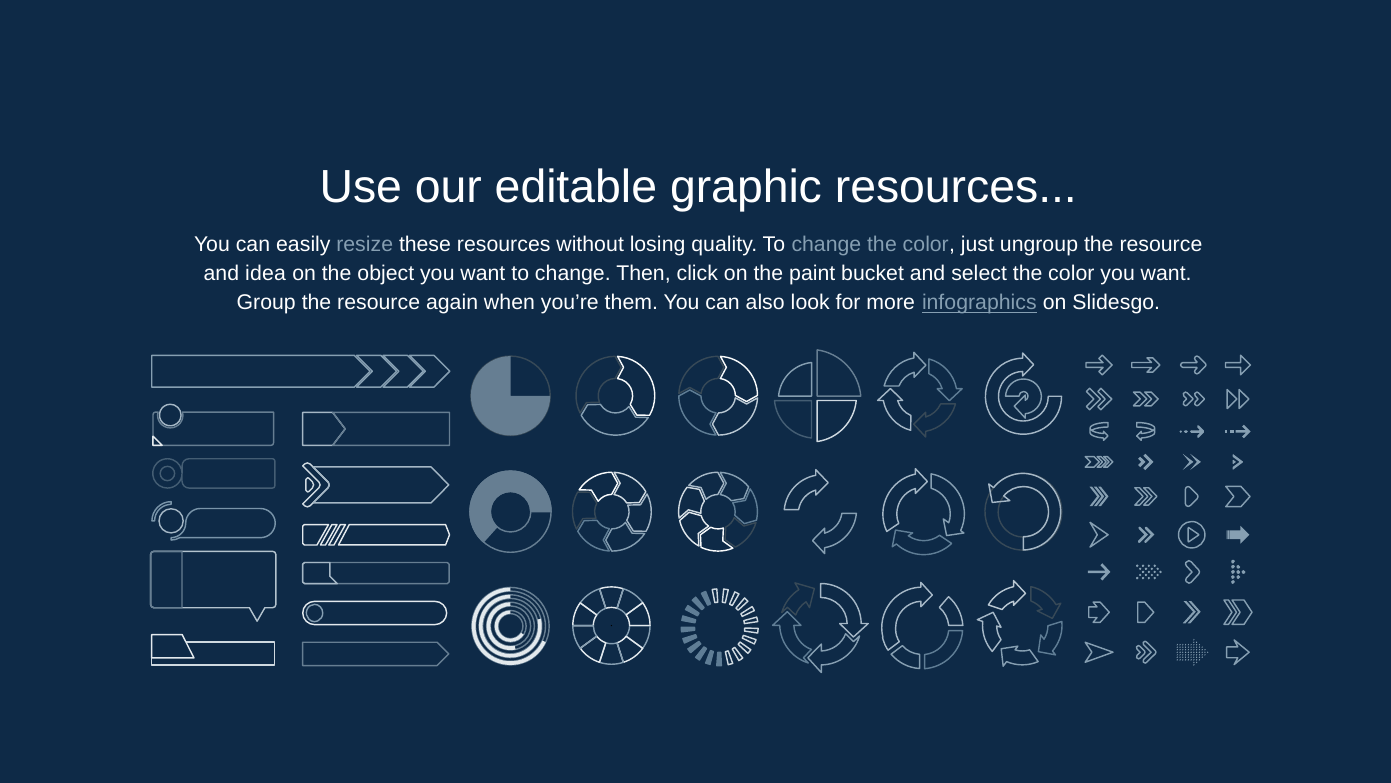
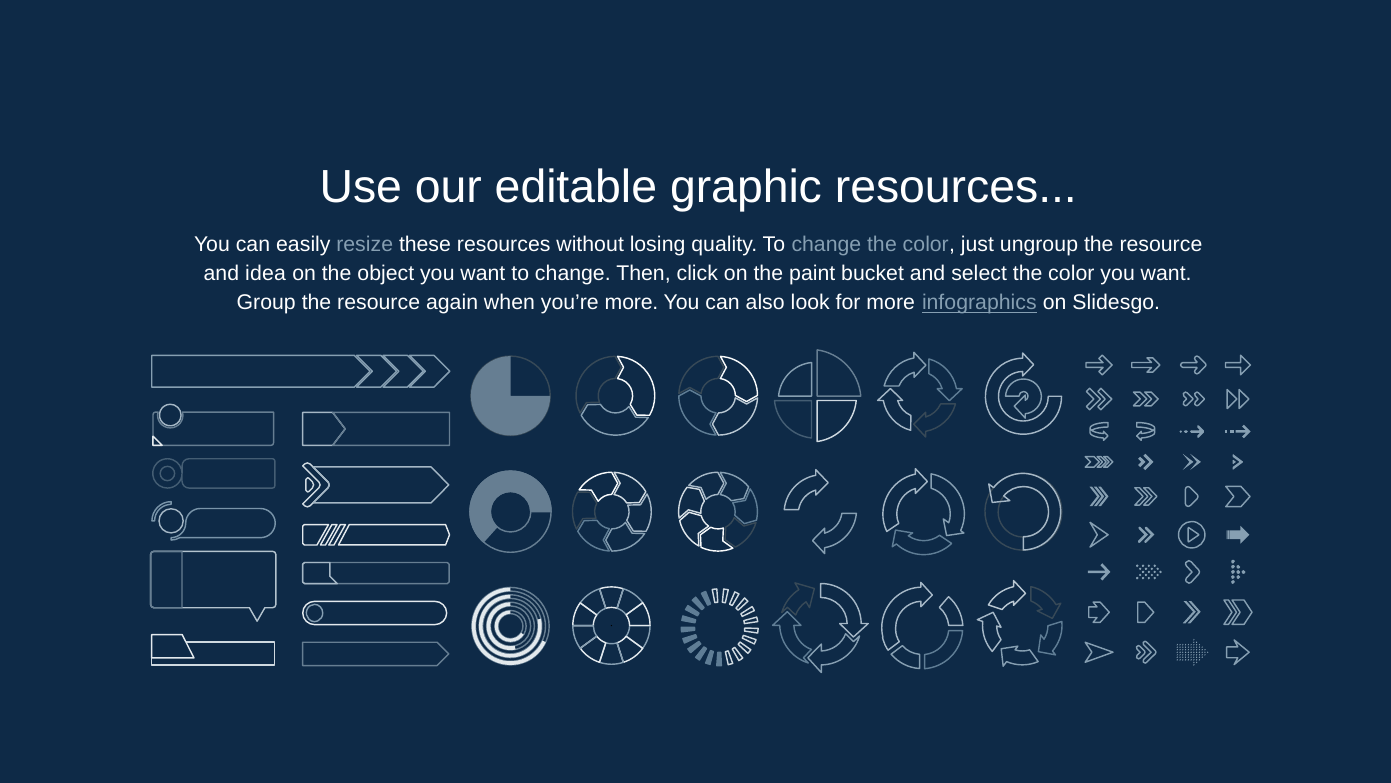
you’re them: them -> more
